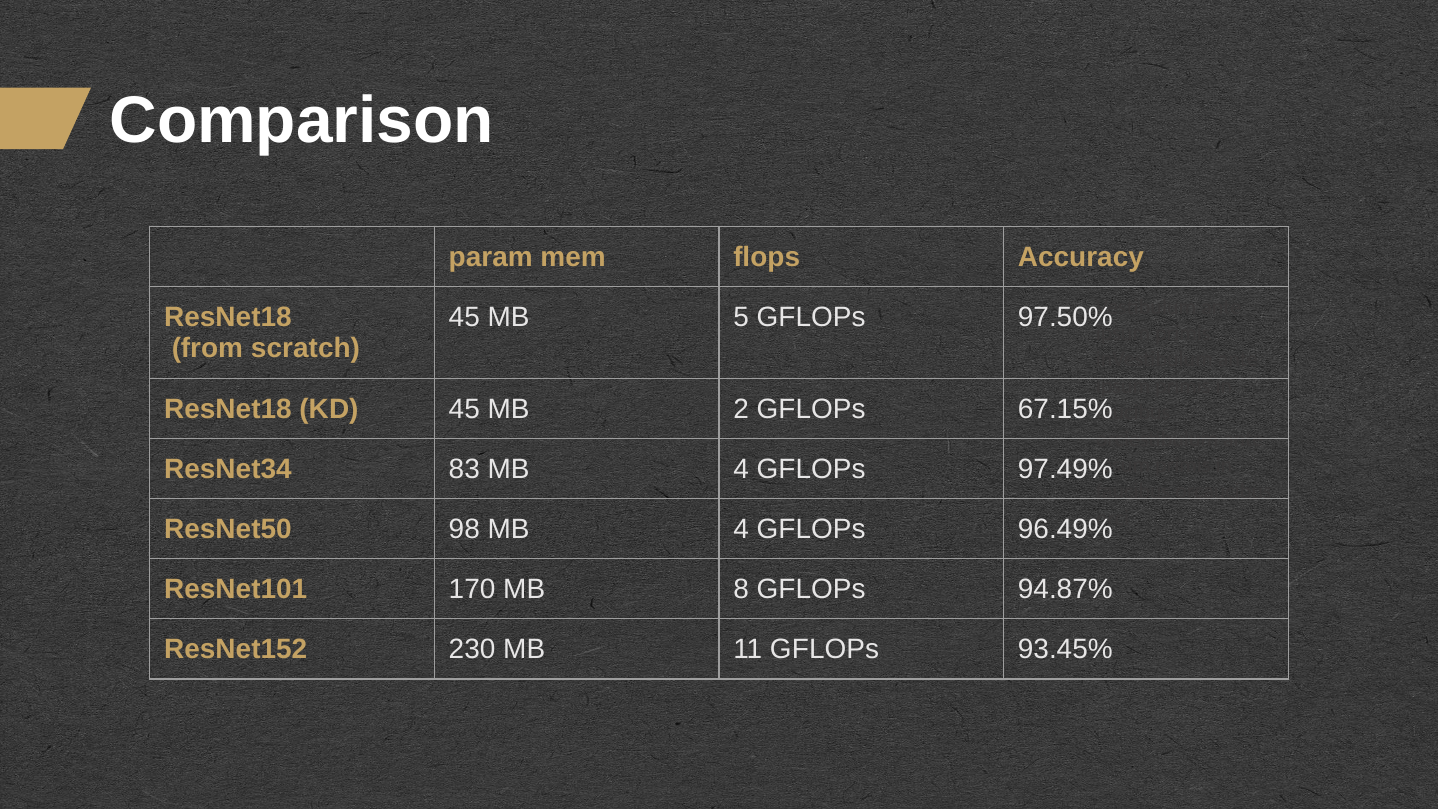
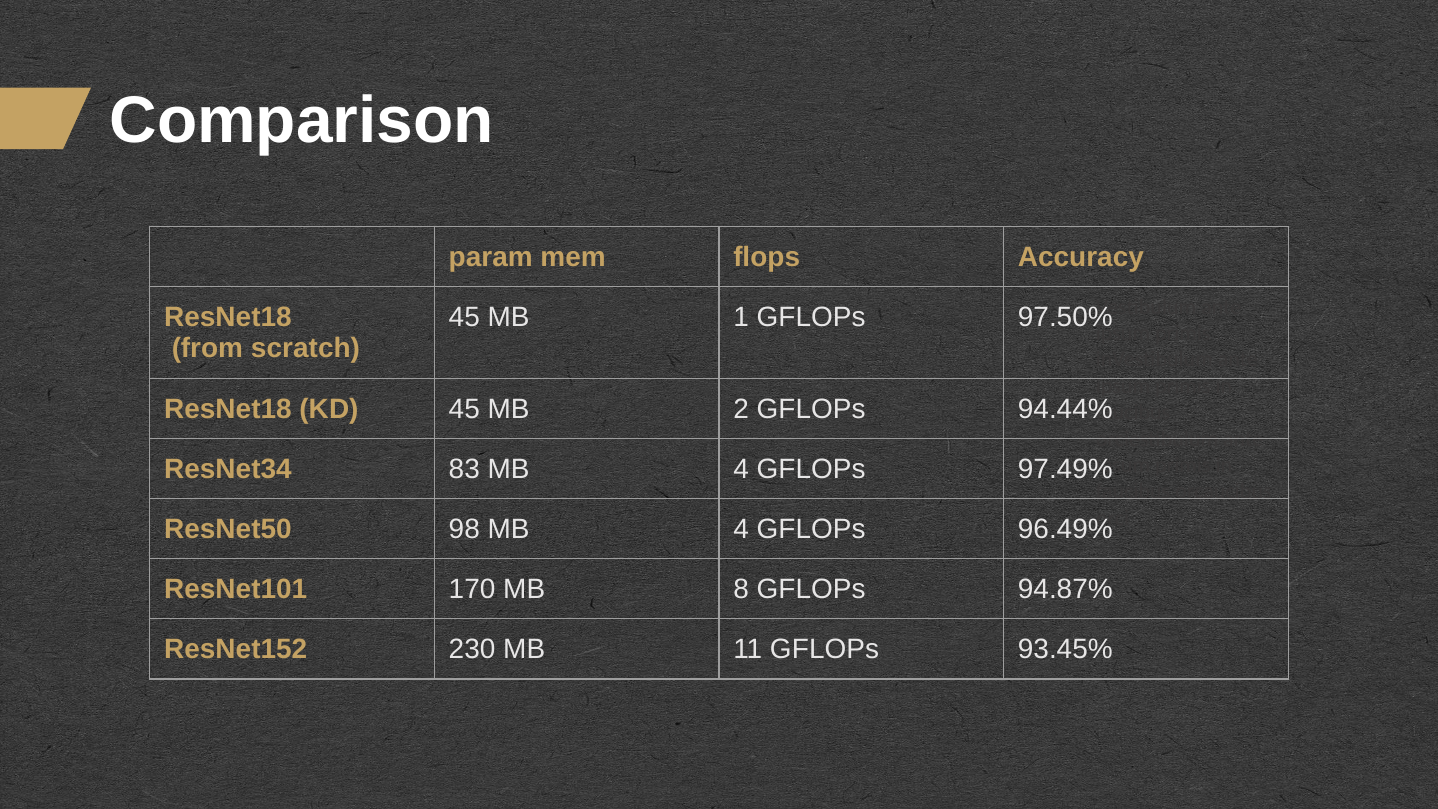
5: 5 -> 1
67.15%: 67.15% -> 94.44%
